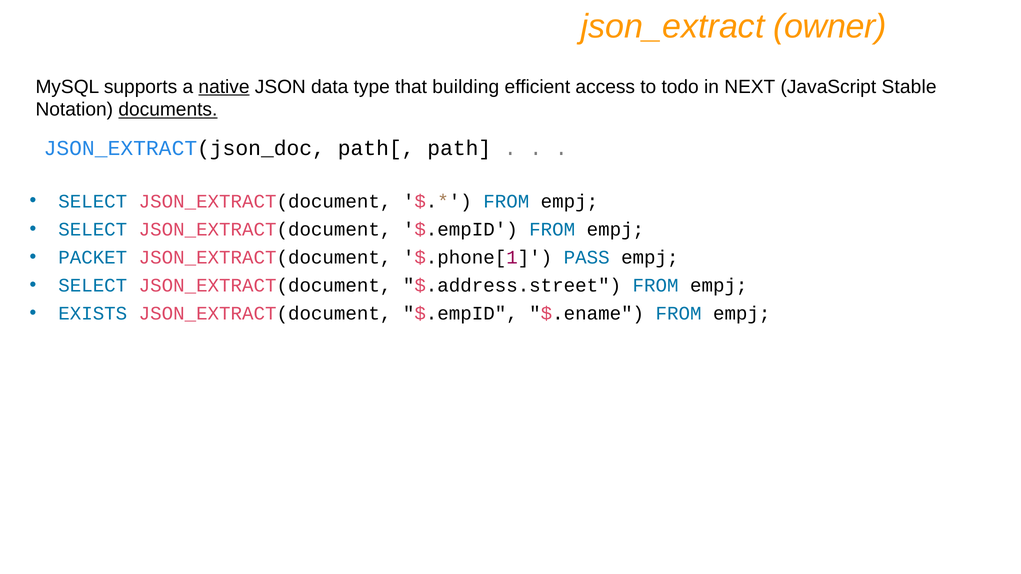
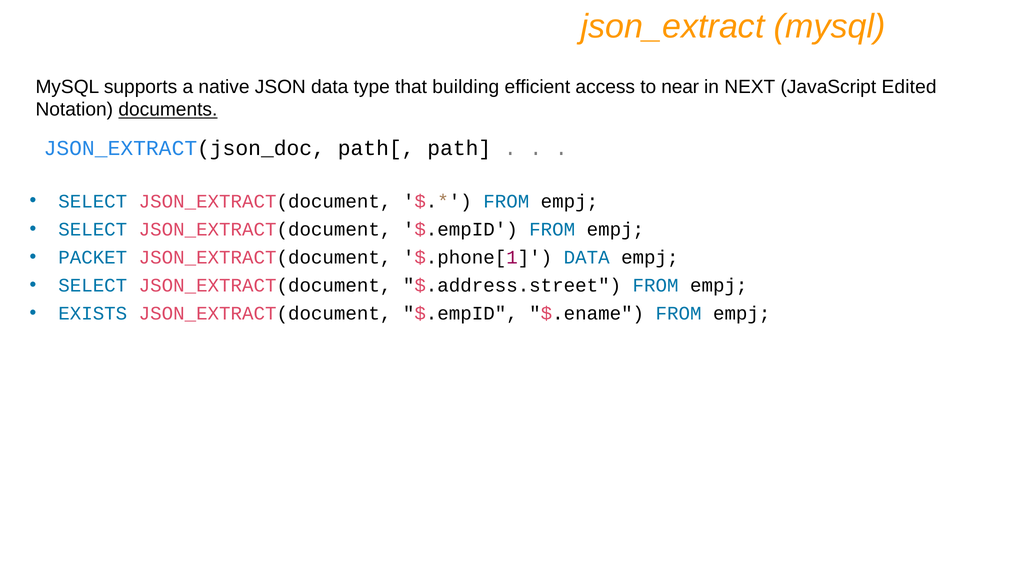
json_extract owner: owner -> mysql
native underline: present -> none
todo: todo -> near
Stable: Stable -> Edited
$.phone[1 PASS: PASS -> DATA
